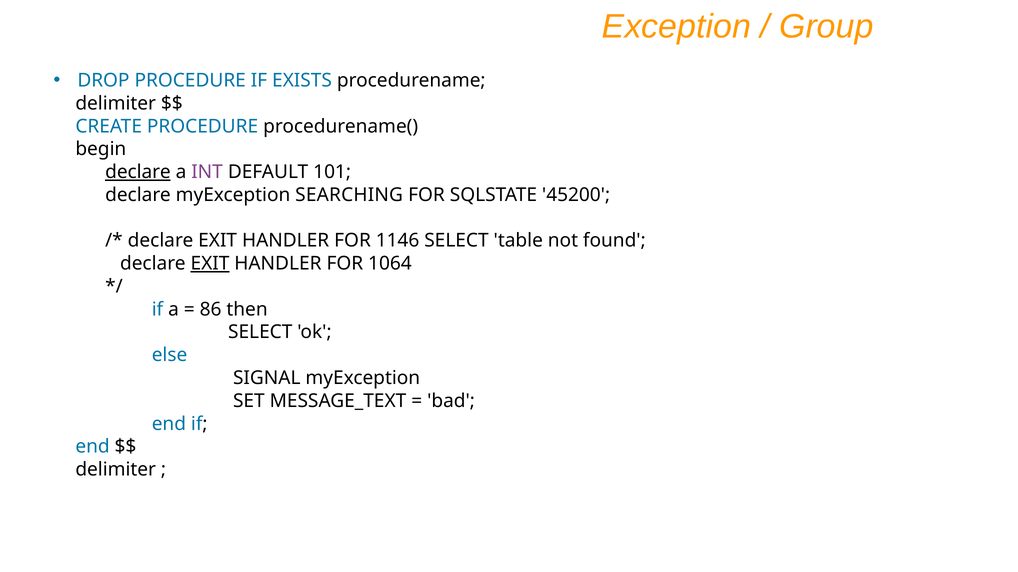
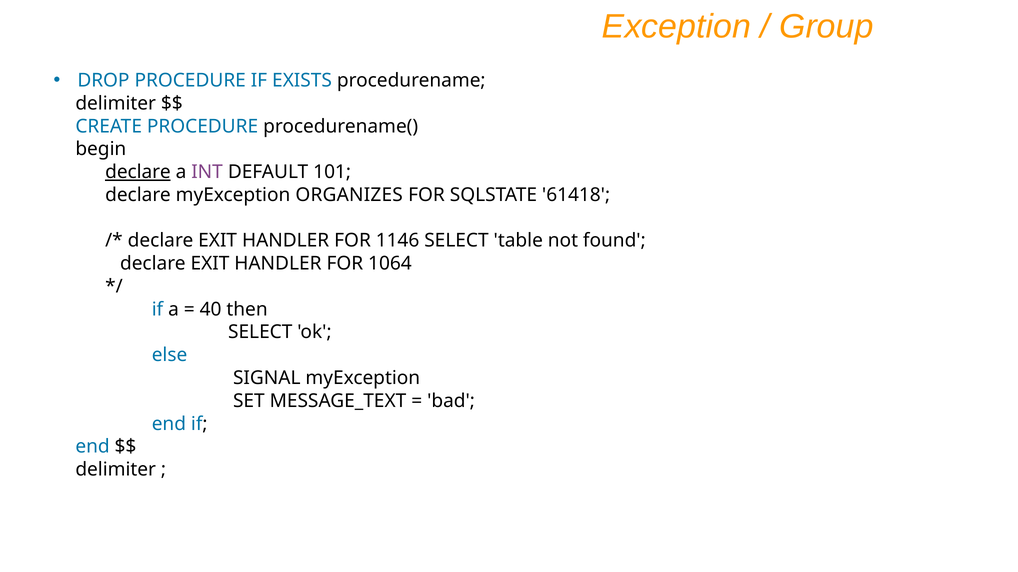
SEARCHING: SEARCHING -> ORGANIZES
45200: 45200 -> 61418
EXIT at (210, 264) underline: present -> none
86: 86 -> 40
